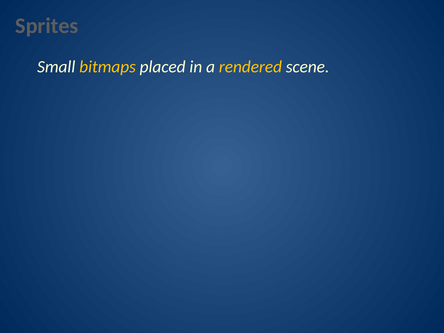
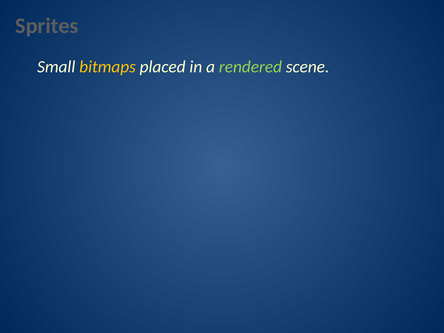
rendered colour: yellow -> light green
